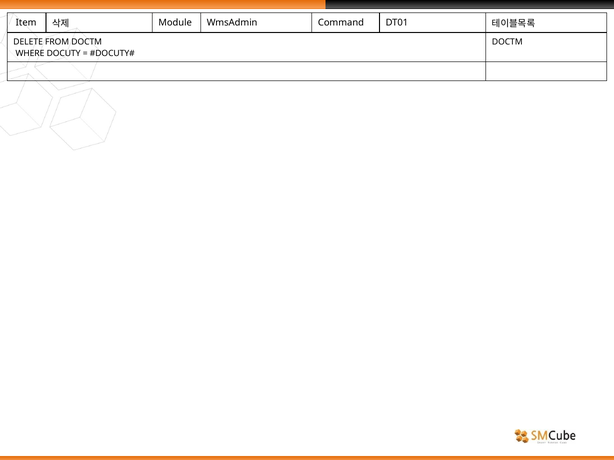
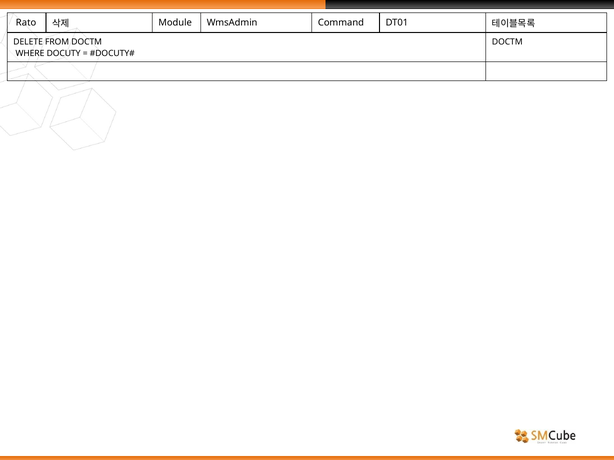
Item: Item -> Rato
